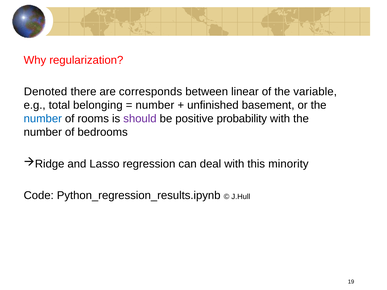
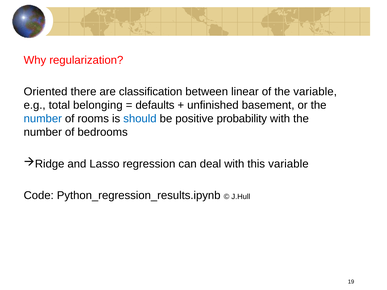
Denoted: Denoted -> Oriented
corresponds: corresponds -> classification
number at (155, 105): number -> defaults
should colour: purple -> blue
this minority: minority -> variable
